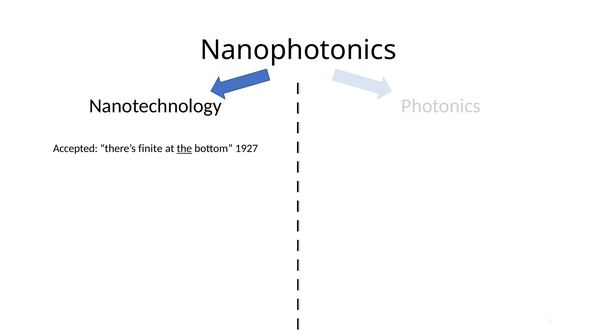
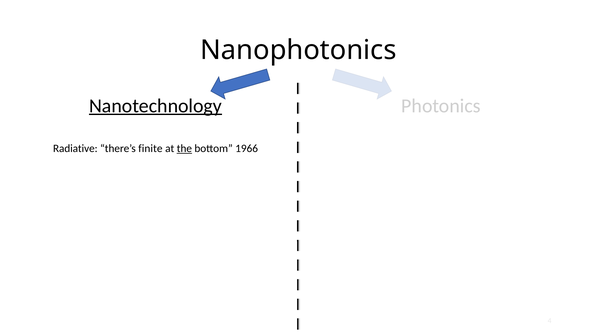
Nanotechnology underline: none -> present
Accepted: Accepted -> Radiative
1927: 1927 -> 1966
